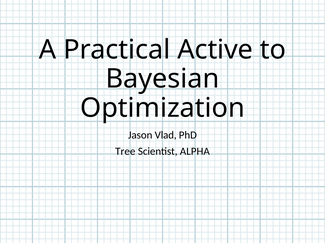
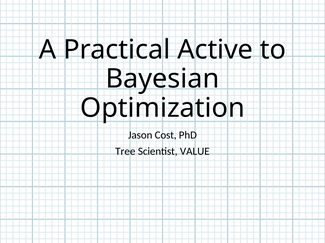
Vlad: Vlad -> Cost
ALPHA: ALPHA -> VALUE
